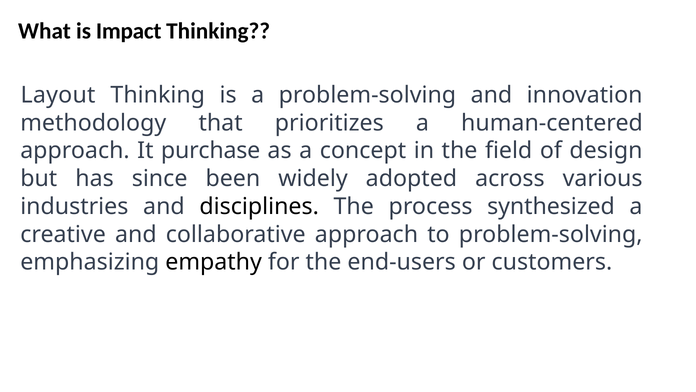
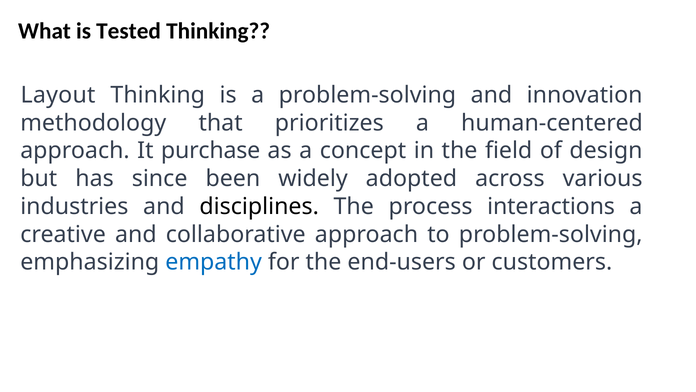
Impact: Impact -> Tested
synthesized: synthesized -> interactions
empathy colour: black -> blue
